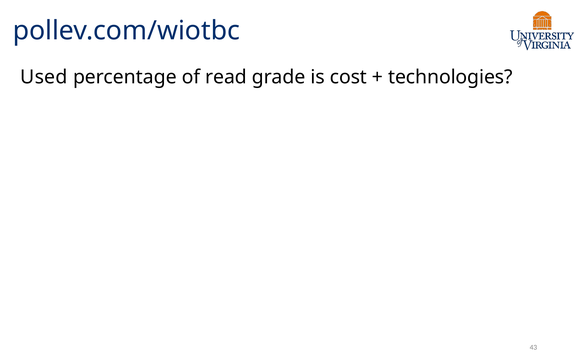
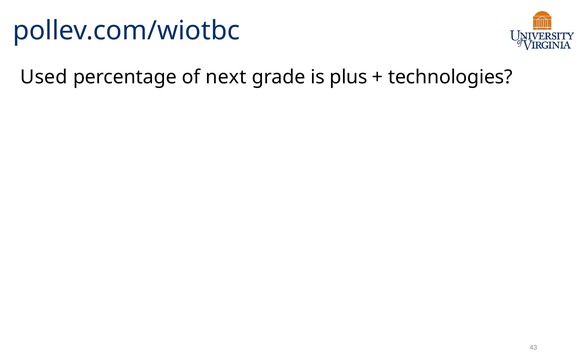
read: read -> next
cost: cost -> plus
